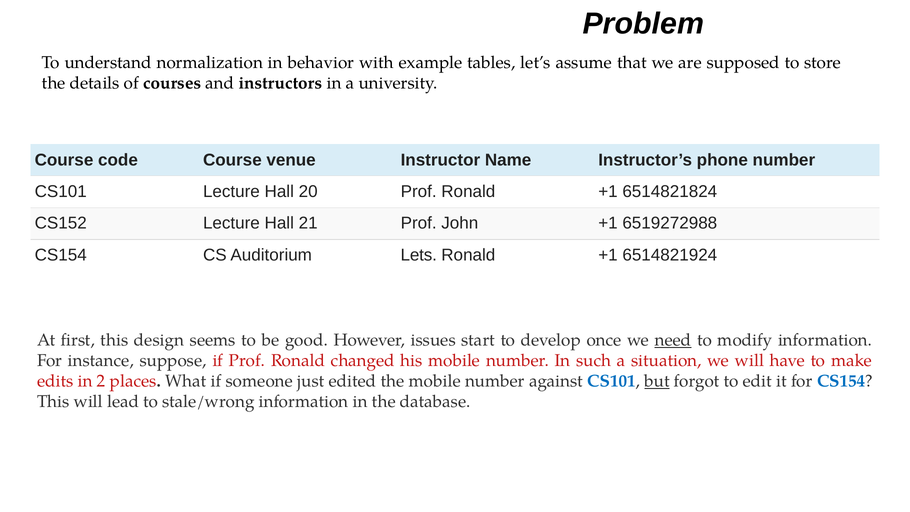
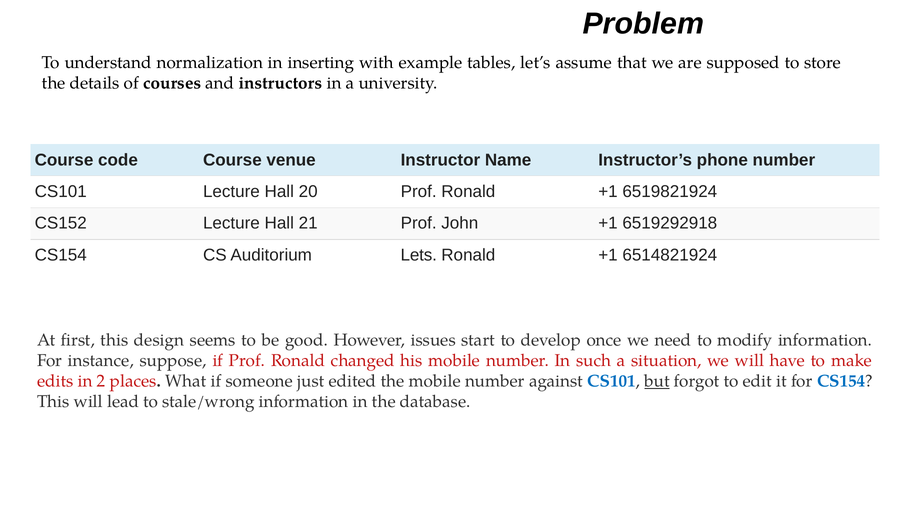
behavior: behavior -> inserting
6514821824: 6514821824 -> 6519821924
6519272988: 6519272988 -> 6519292918
need underline: present -> none
